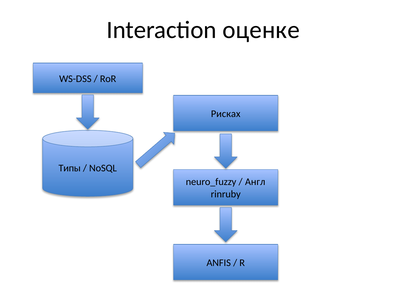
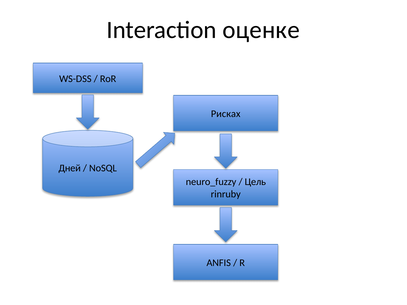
Типы: Типы -> Дней
Англ: Англ -> Цель
